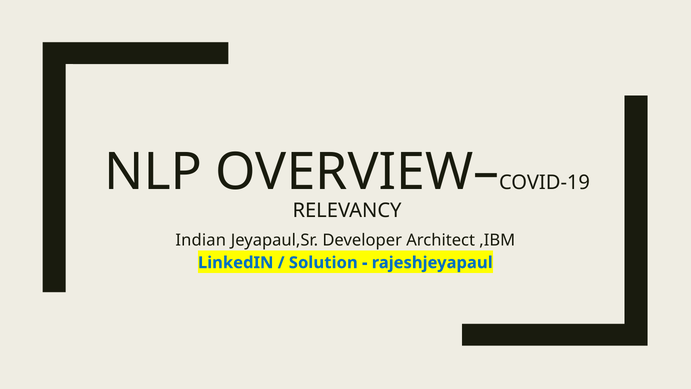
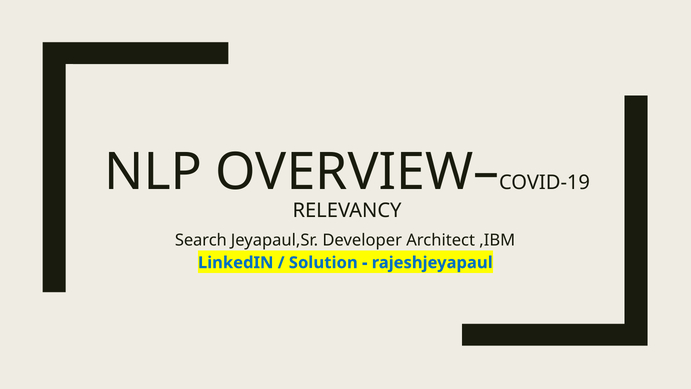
Indian: Indian -> Search
